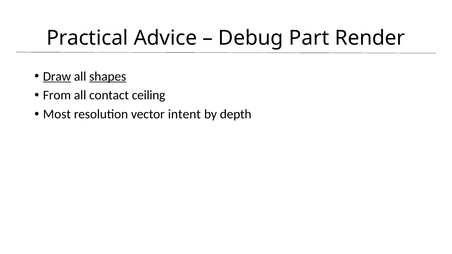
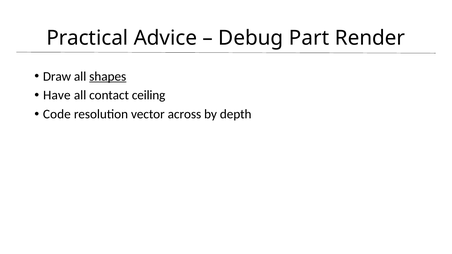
Draw underline: present -> none
From: From -> Have
Most: Most -> Code
intent: intent -> across
